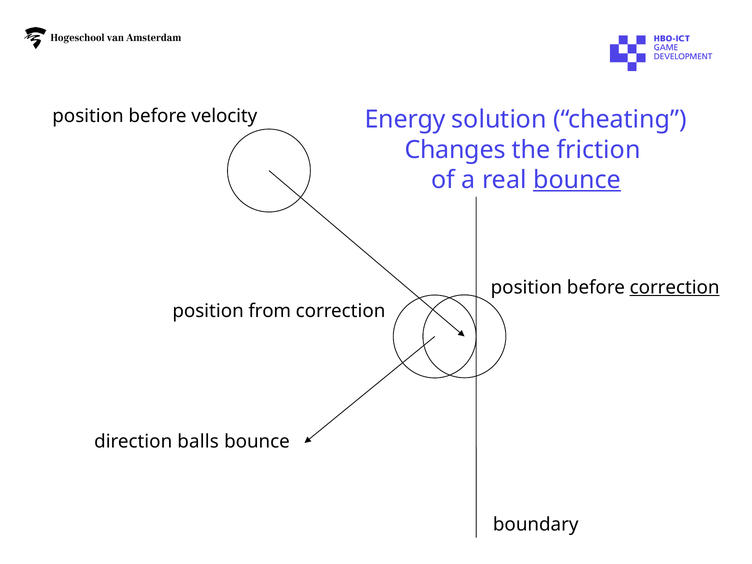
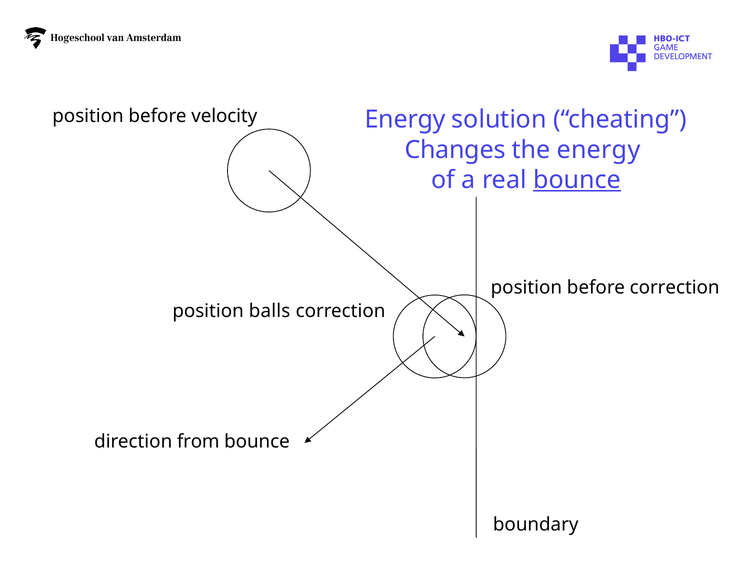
the friction: friction -> energy
correction at (675, 288) underline: present -> none
from: from -> balls
balls: balls -> from
